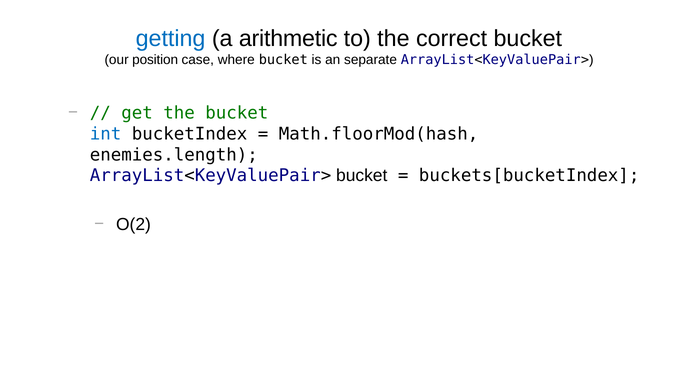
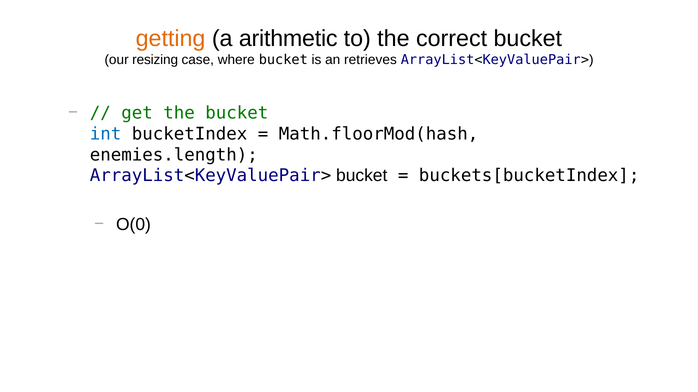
getting colour: blue -> orange
position: position -> resizing
separate: separate -> retrieves
O(2: O(2 -> O(0
